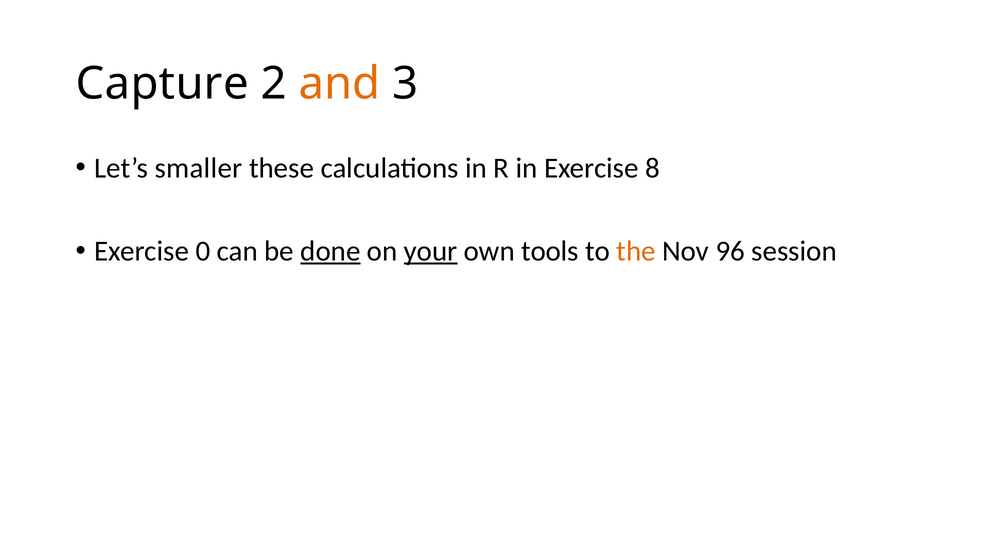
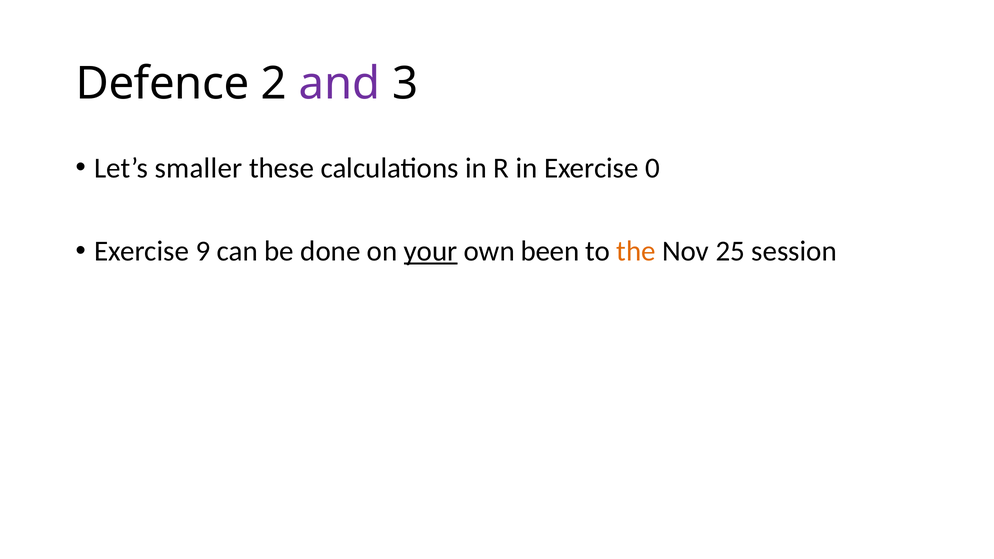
Capture: Capture -> Defence
and colour: orange -> purple
8: 8 -> 0
0: 0 -> 9
done underline: present -> none
tools: tools -> been
96: 96 -> 25
